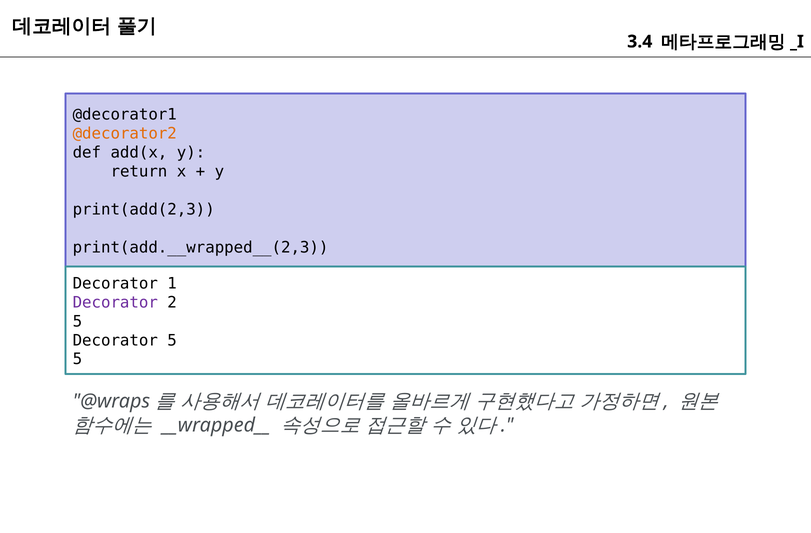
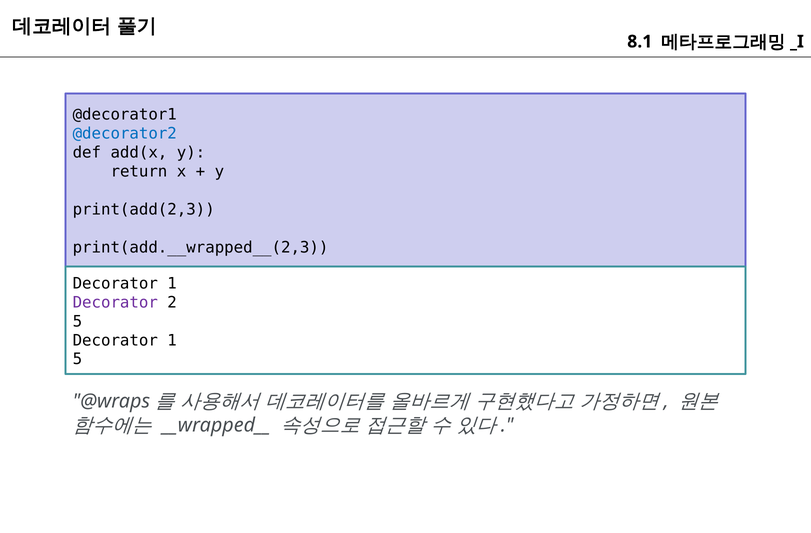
3.4: 3.4 -> 8.1
@decorator2 colour: orange -> blue
5 at (172, 340): 5 -> 1
